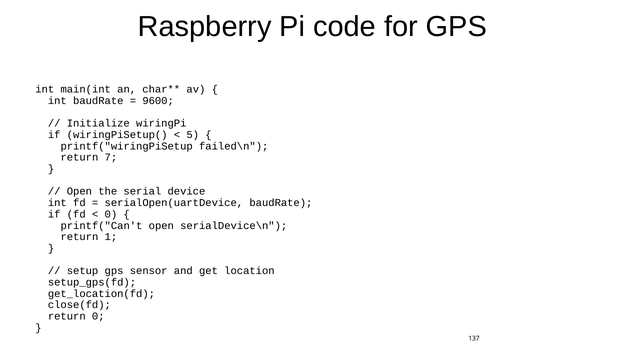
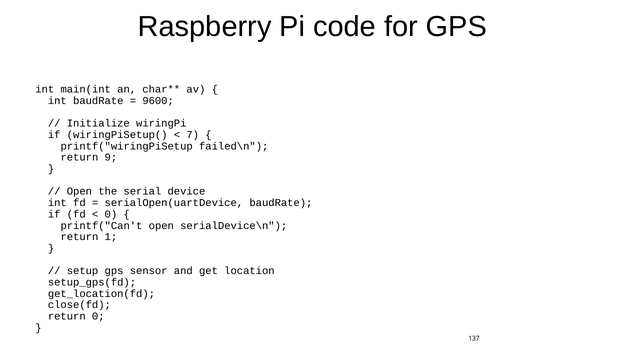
5: 5 -> 7
7: 7 -> 9
